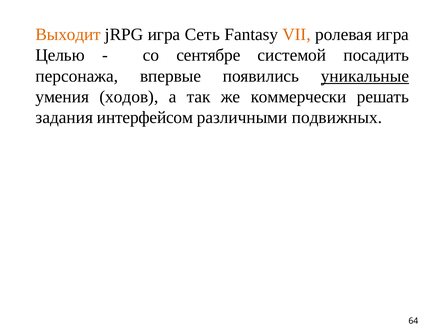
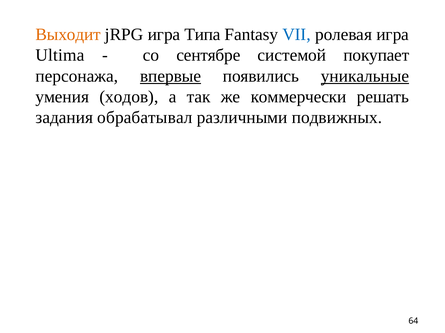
Сеть: Сеть -> Типа
VII colour: orange -> blue
Целью: Целью -> Ultima
посадить: посадить -> покупает
впервые underline: none -> present
интерфейсом: интерфейсом -> обрабатывал
